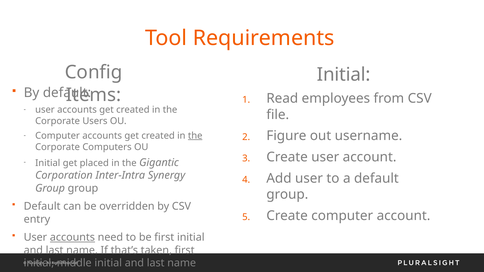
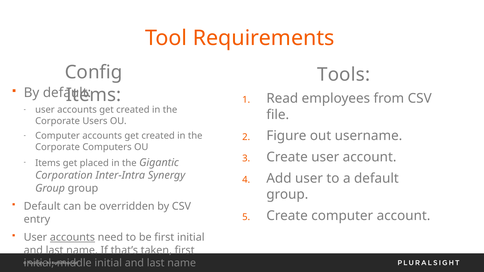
Initial at (344, 75): Initial -> Tools
the at (195, 136) underline: present -> none
Initial at (48, 163): Initial -> Items
